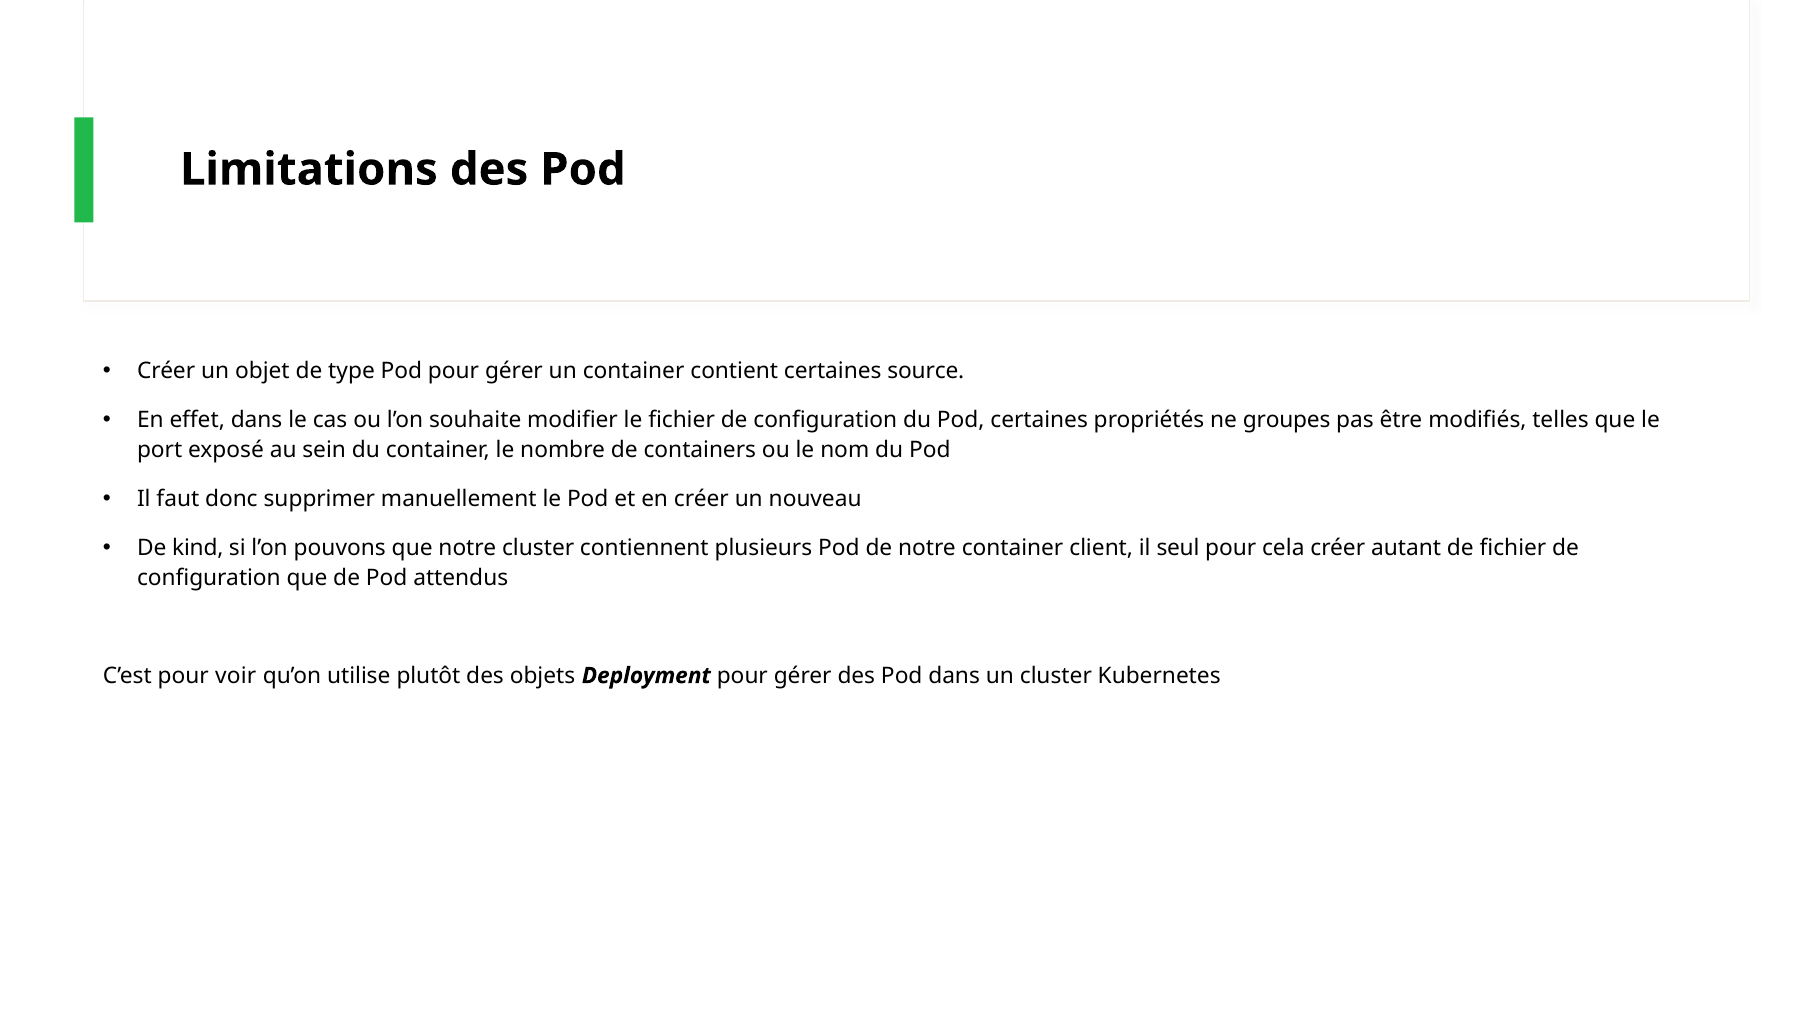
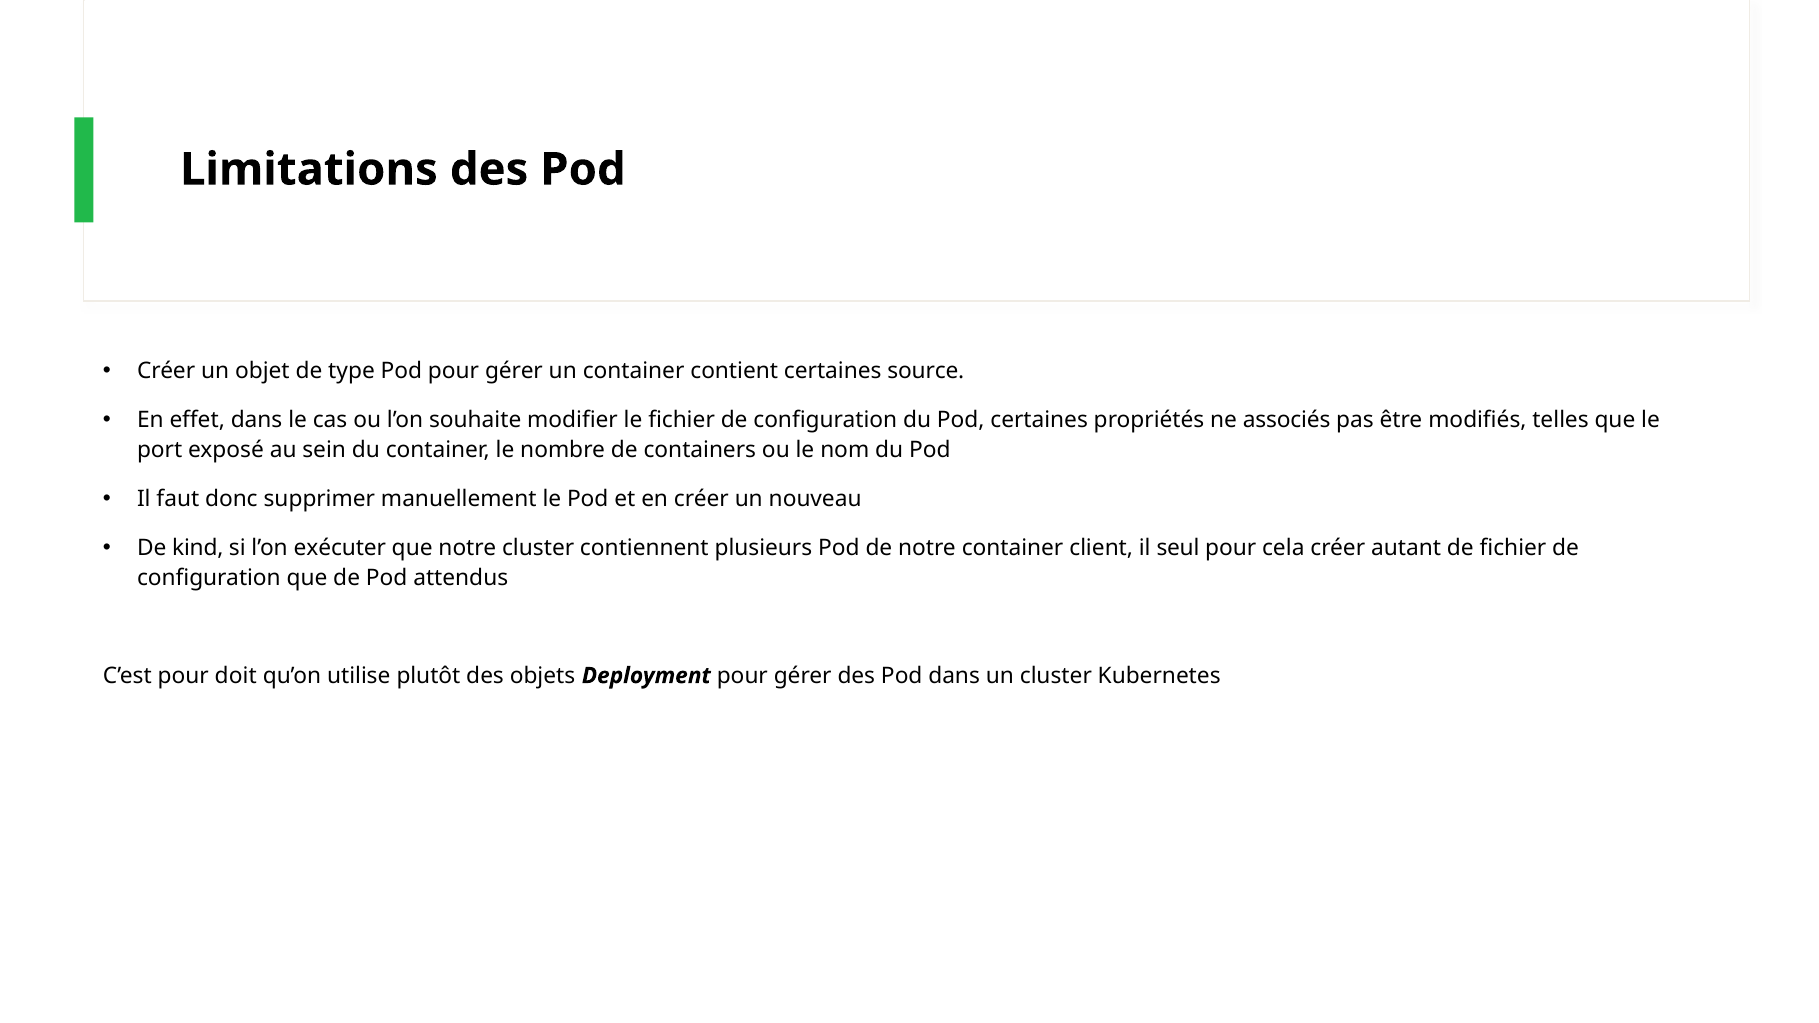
groupes: groupes -> associés
pouvons: pouvons -> exécuter
voir: voir -> doit
